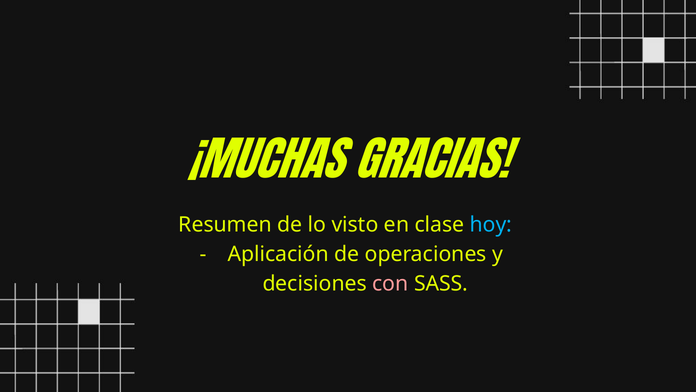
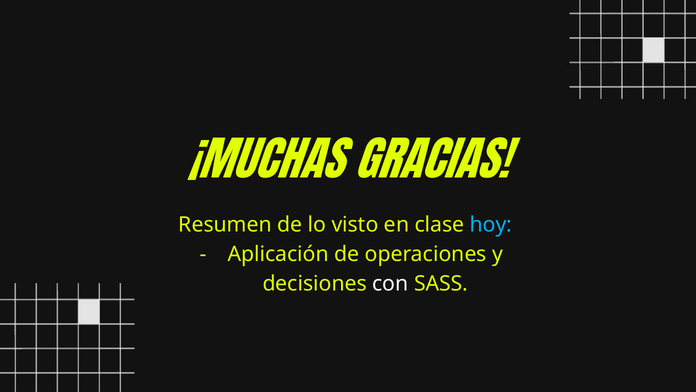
con colour: pink -> white
